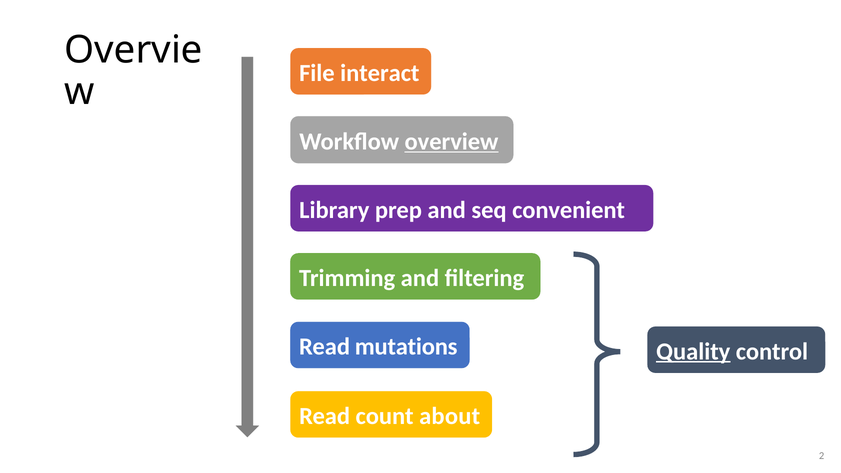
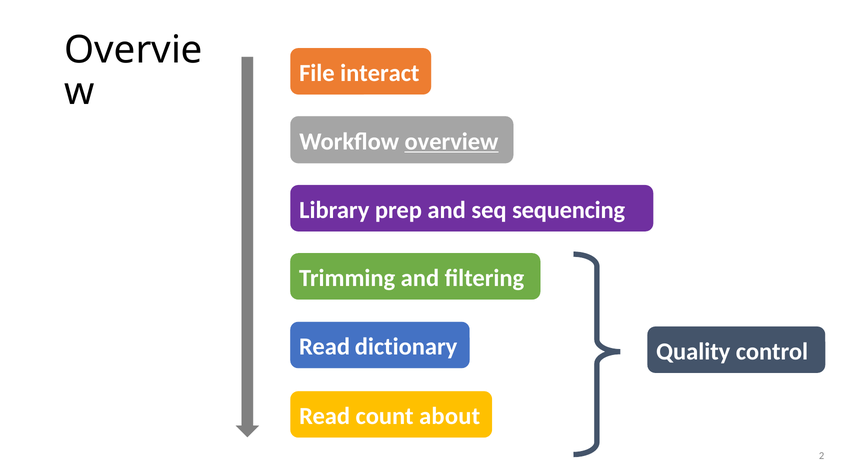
convenient: convenient -> sequencing
mutations: mutations -> dictionary
Quality underline: present -> none
